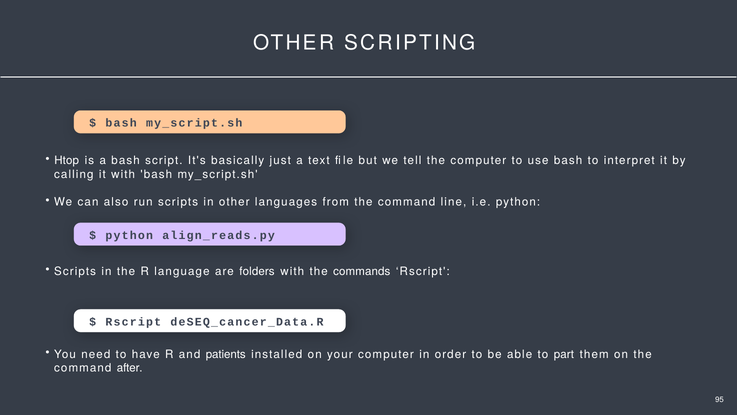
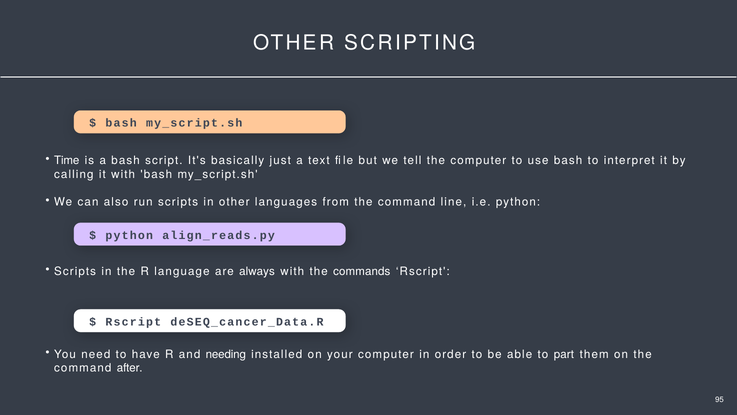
Htop: Htop -> Time
folders: folders -> always
patients: patients -> needing
